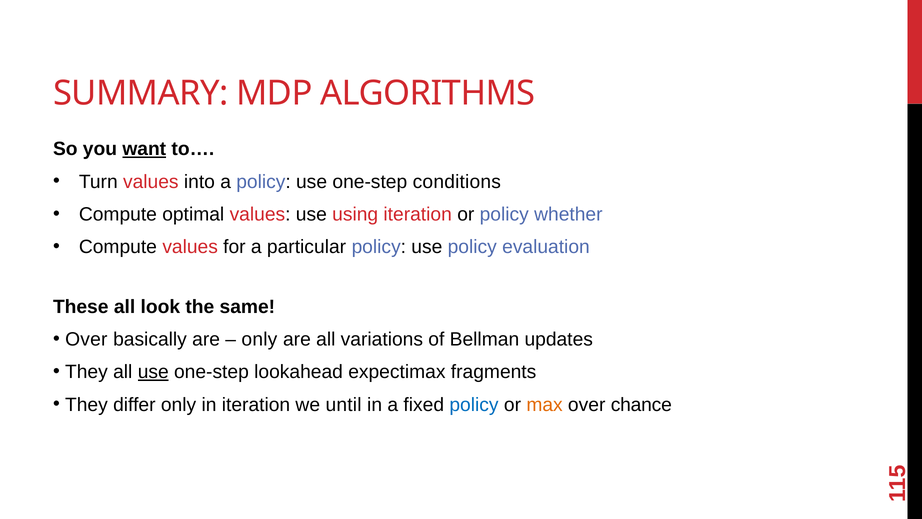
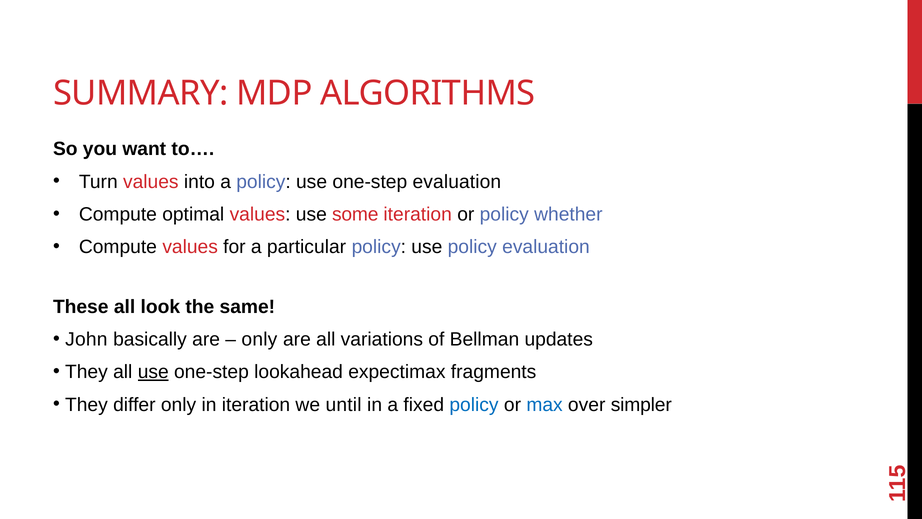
want underline: present -> none
one-step conditions: conditions -> evaluation
using: using -> some
Over at (86, 339): Over -> John
max colour: orange -> blue
chance: chance -> simpler
